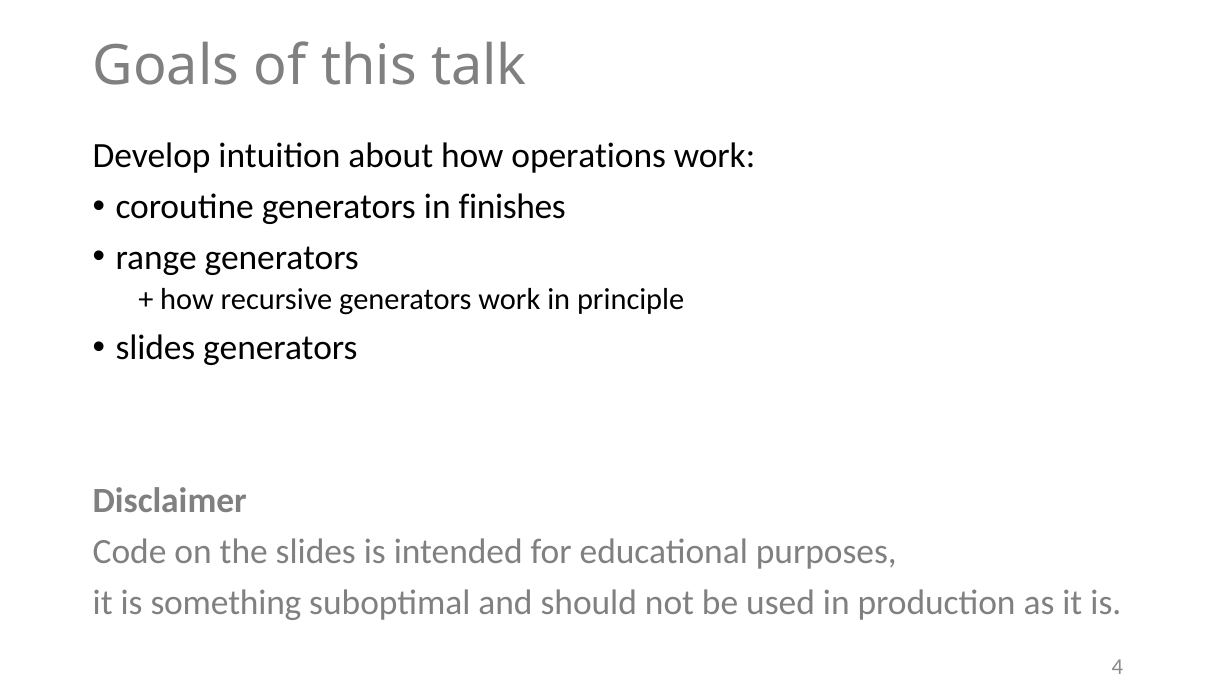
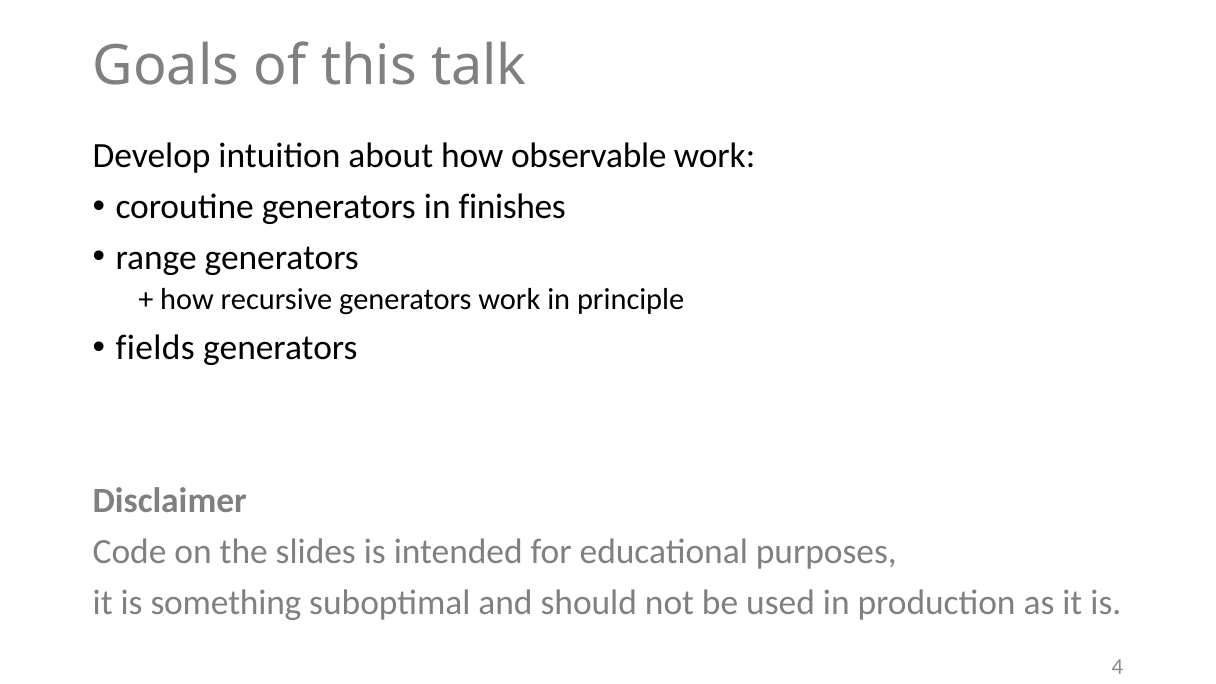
operations: operations -> observable
slides at (155, 348): slides -> fields
